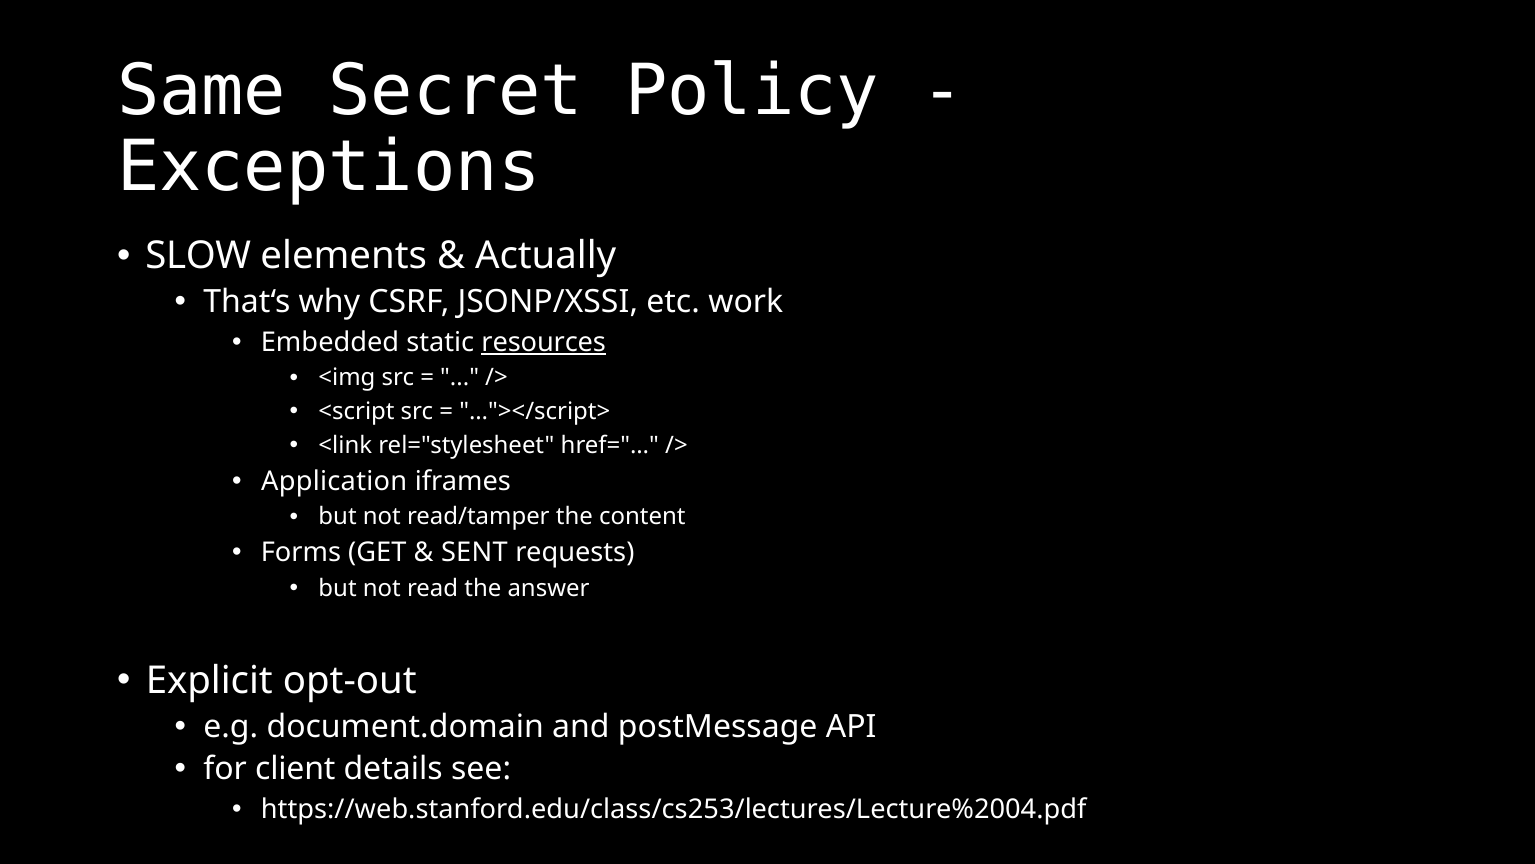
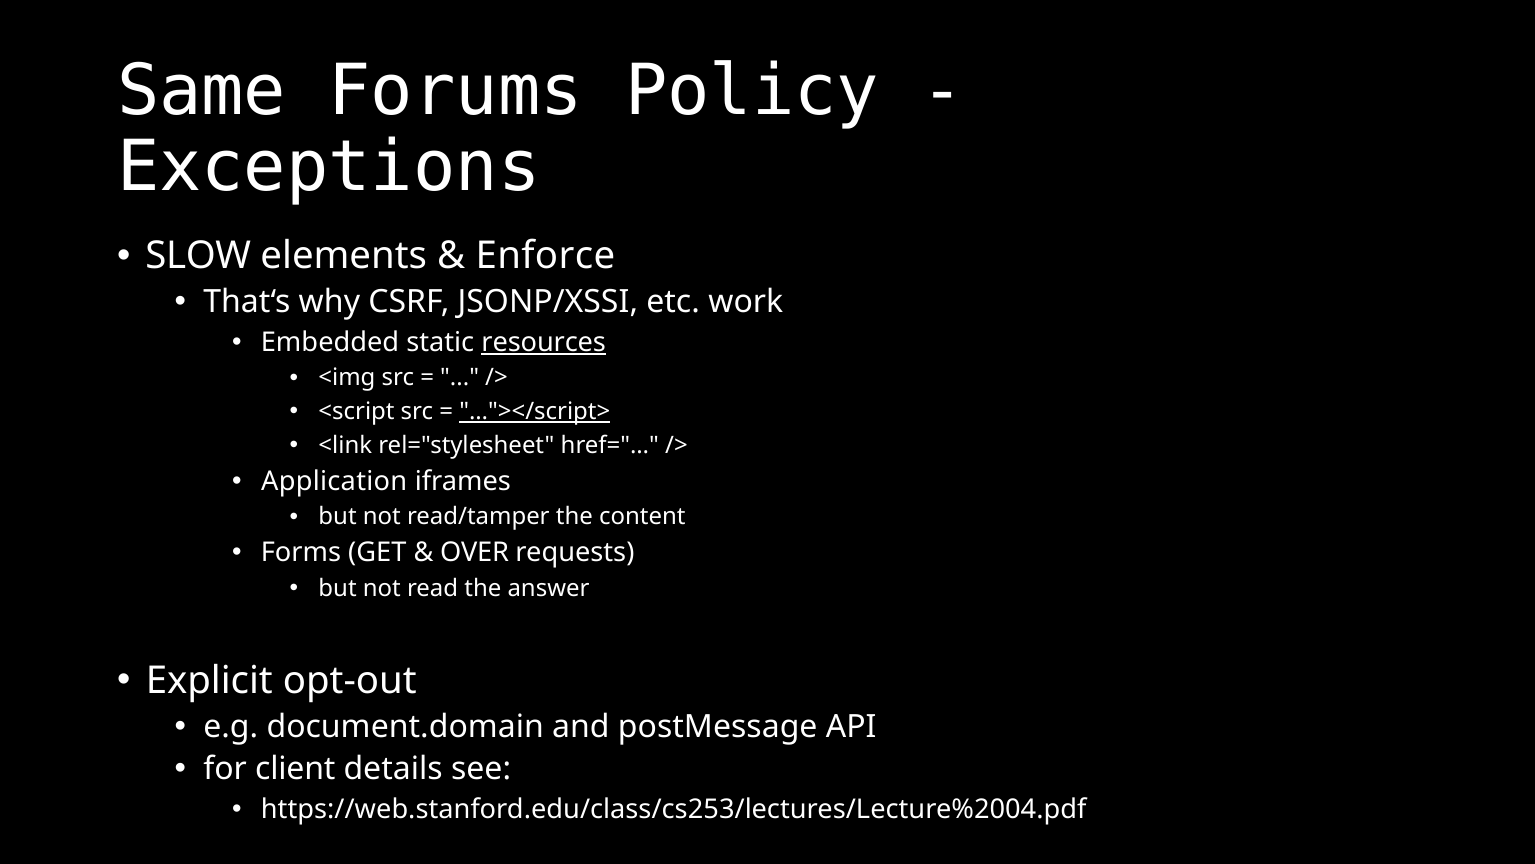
Secret: Secret -> Forums
Actually: Actually -> Enforce
…"></script> underline: none -> present
SENT: SENT -> OVER
